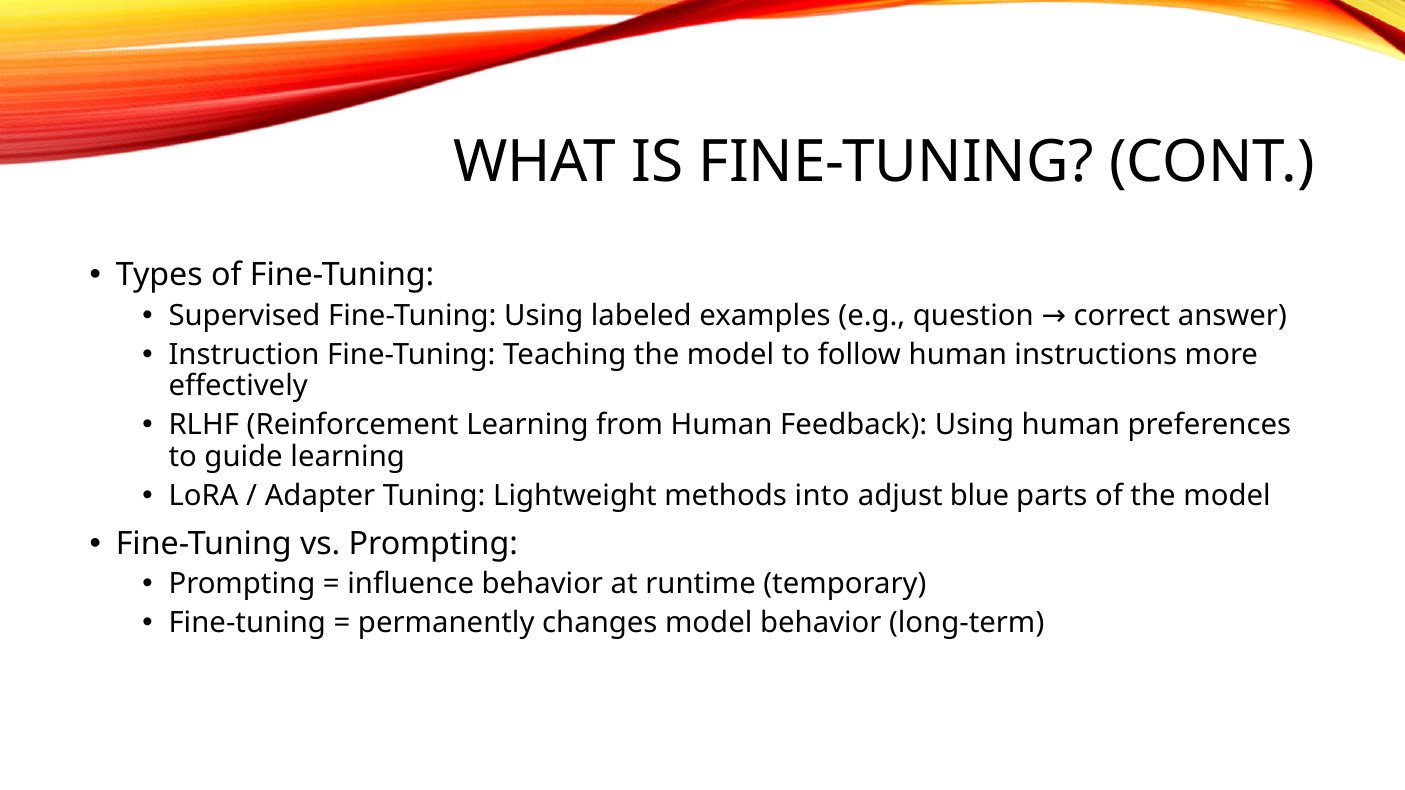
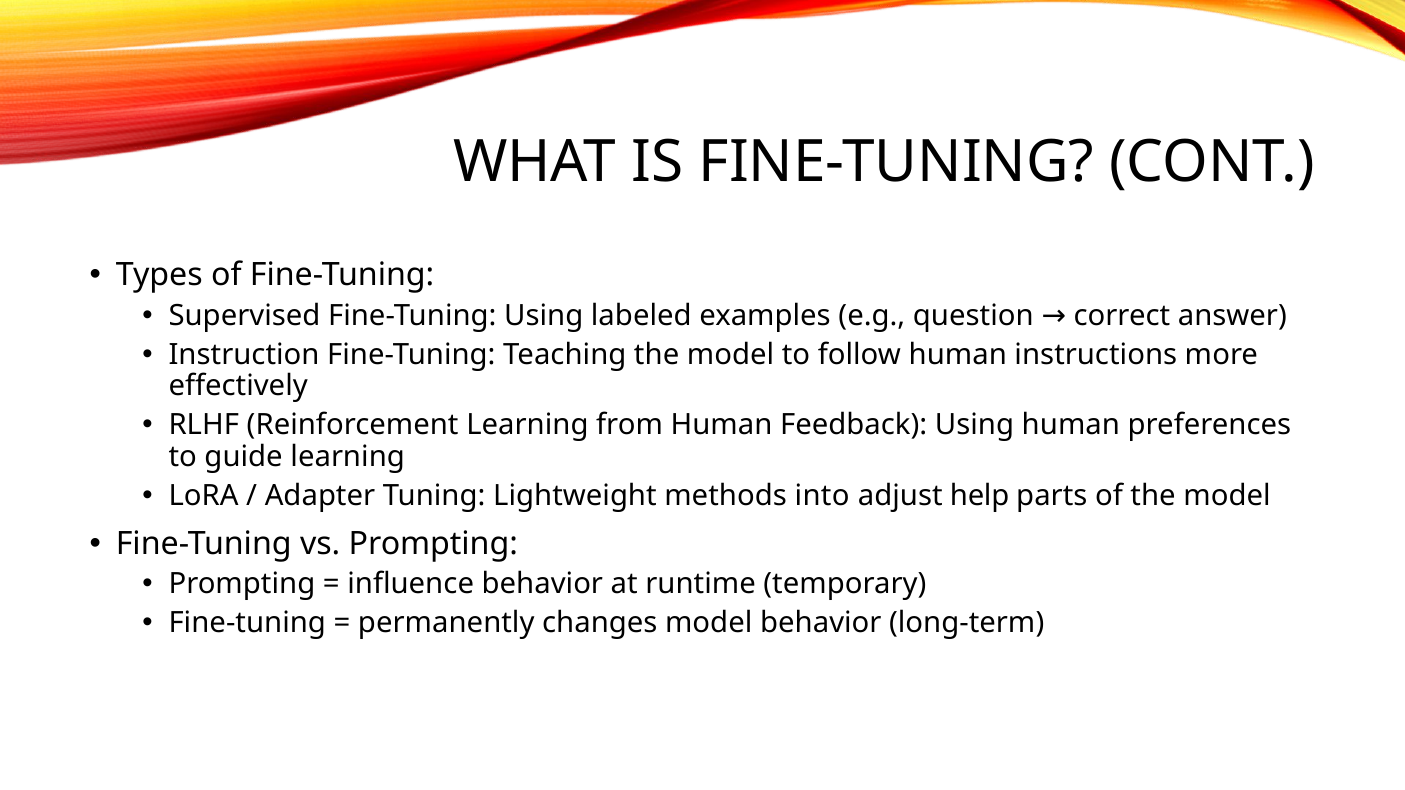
blue: blue -> help
